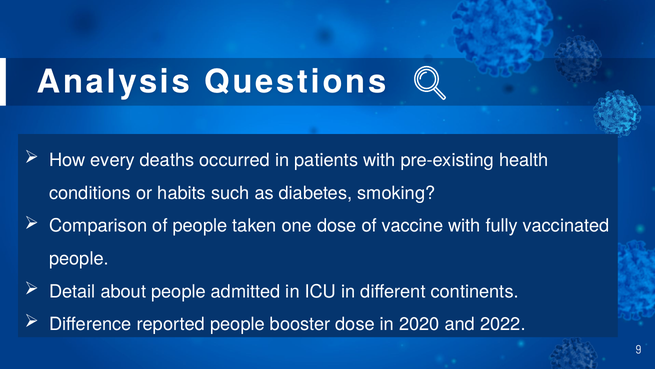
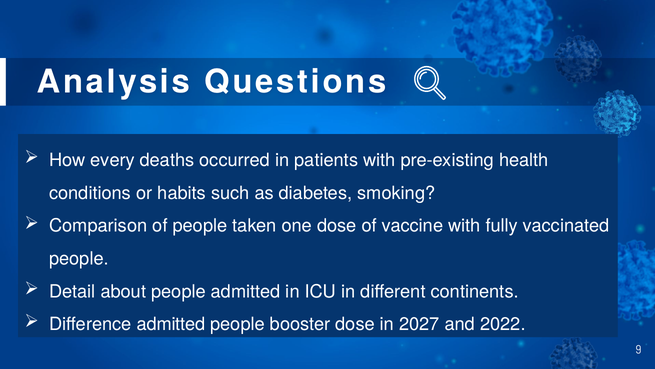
Difference reported: reported -> admitted
2020: 2020 -> 2027
